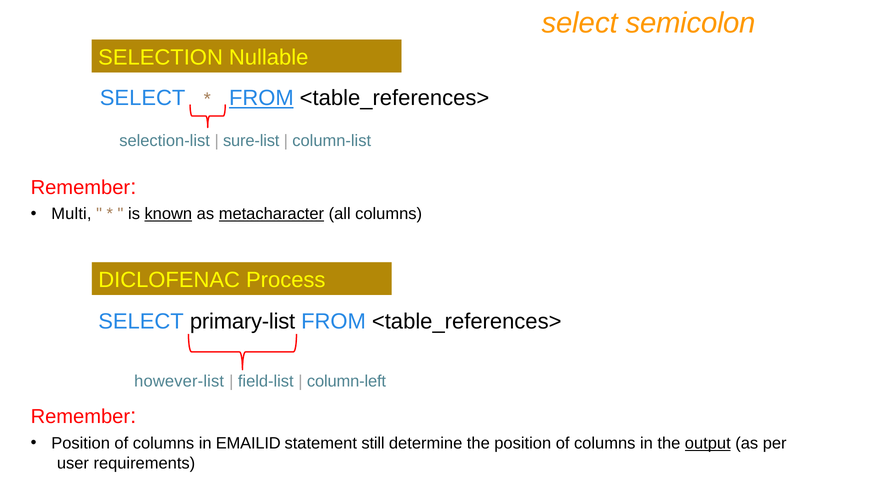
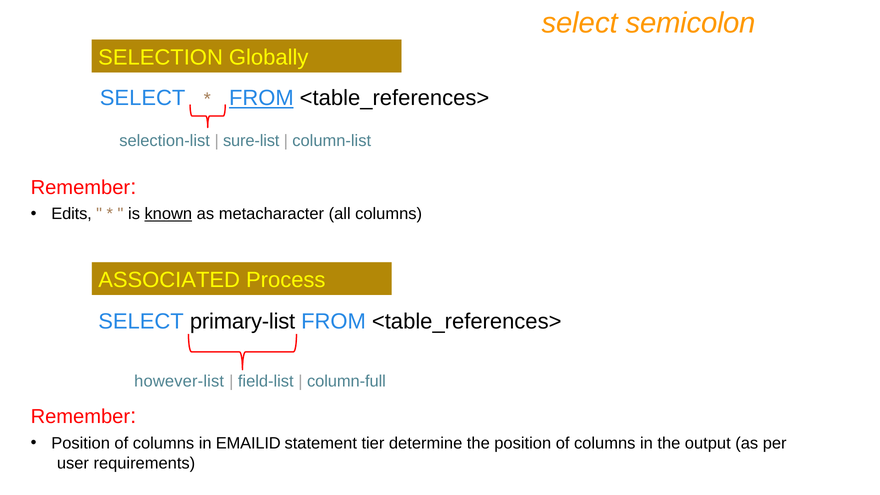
Nullable: Nullable -> Globally
Multi: Multi -> Edits
metacharacter underline: present -> none
DICLOFENAC: DICLOFENAC -> ASSOCIATED
column-left: column-left -> column-full
still: still -> tier
output underline: present -> none
